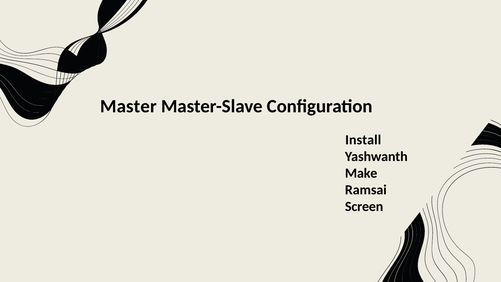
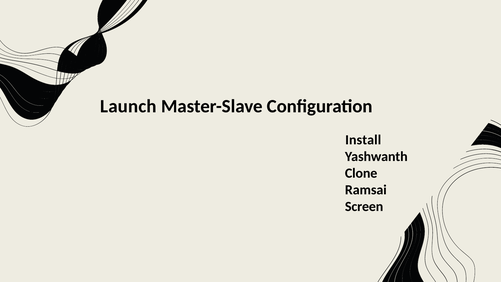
Master: Master -> Launch
Make: Make -> Clone
